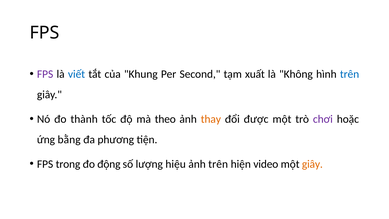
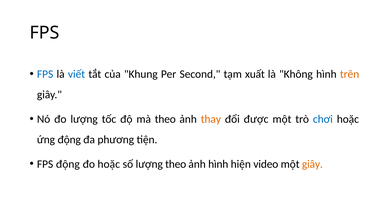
FPS at (45, 74) colour: purple -> blue
trên at (350, 74) colour: blue -> orange
đo thành: thành -> lượng
chơi colour: purple -> blue
ứng bằng: bằng -> động
FPS trong: trong -> động
đo động: động -> hoặc
lượng hiệu: hiệu -> theo
ảnh trên: trên -> hình
